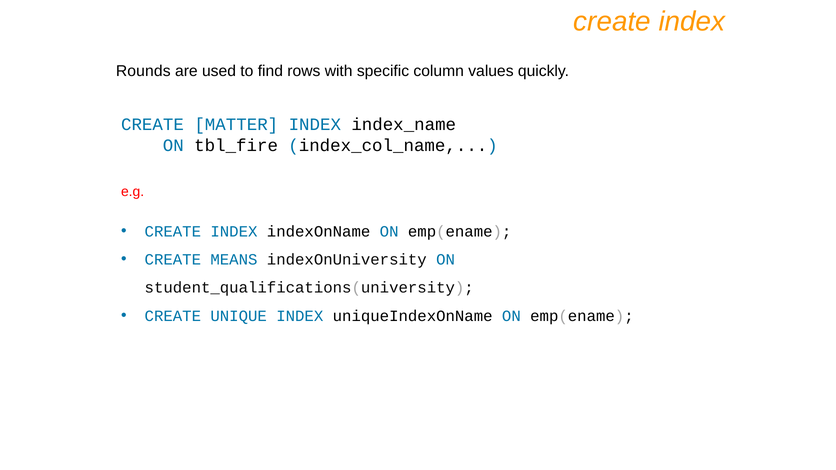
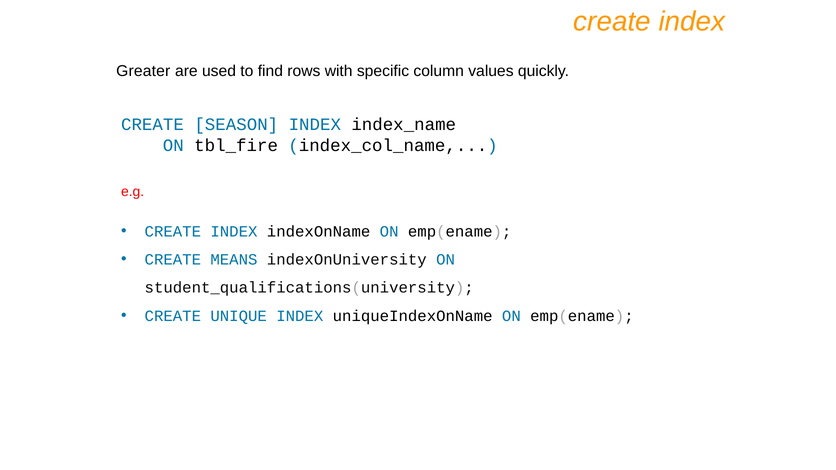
Rounds: Rounds -> Greater
MATTER: MATTER -> SEASON
